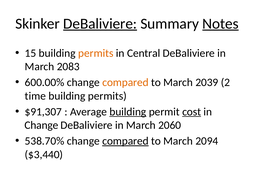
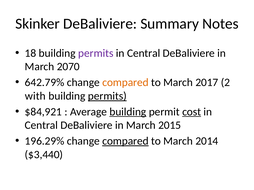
DeBaliviere at (100, 24) underline: present -> none
Notes underline: present -> none
15: 15 -> 18
permits at (96, 53) colour: orange -> purple
2083: 2083 -> 2070
600.00%: 600.00% -> 642.79%
2039: 2039 -> 2017
time: time -> with
permits at (107, 96) underline: none -> present
$91,307: $91,307 -> $84,921
Change at (41, 126): Change -> Central
2060: 2060 -> 2015
538.70%: 538.70% -> 196.29%
2094: 2094 -> 2014
